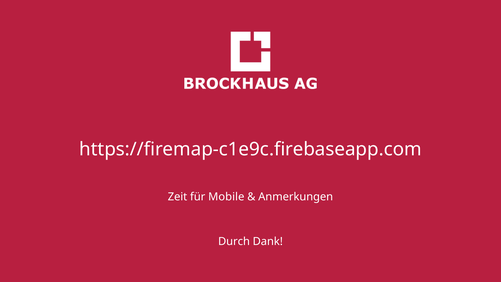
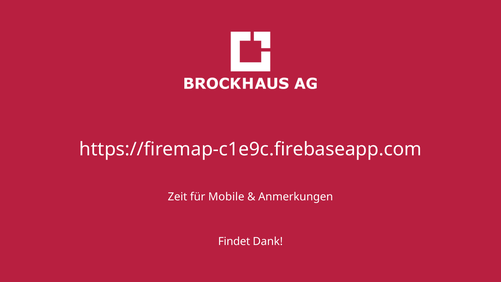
Durch: Durch -> Findet
